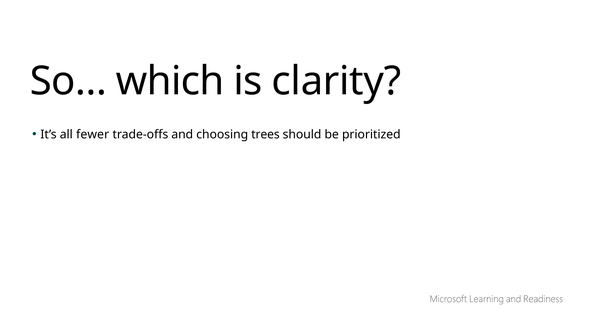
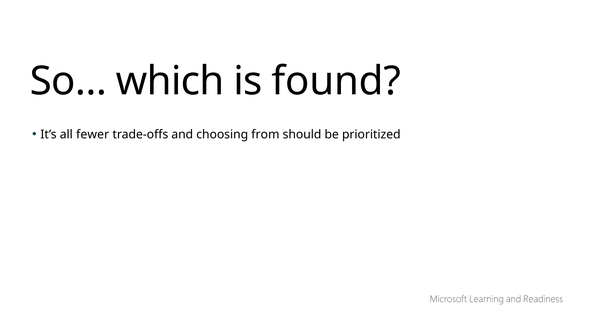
clarity: clarity -> found
trees: trees -> from
